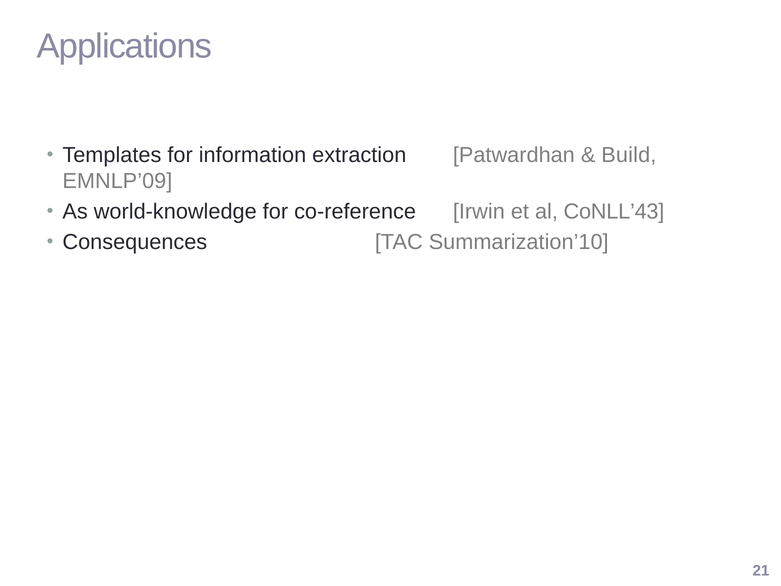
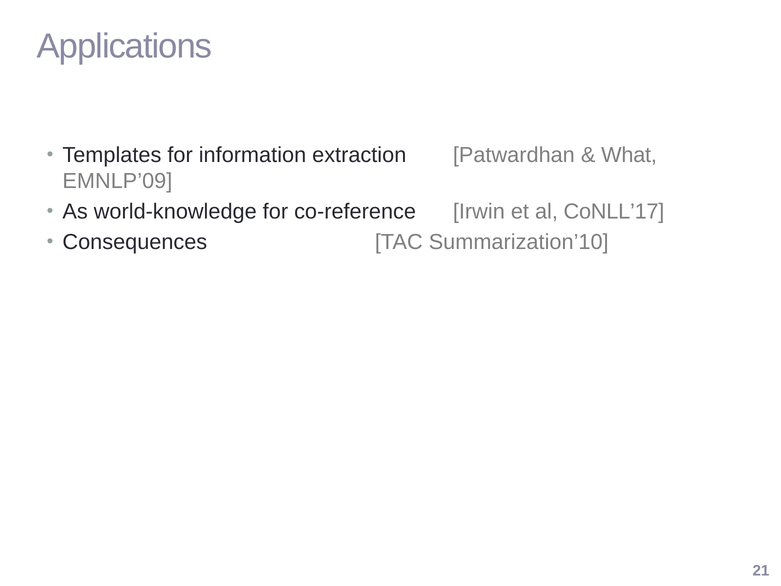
Build: Build -> What
CoNLL’43: CoNLL’43 -> CoNLL’17
